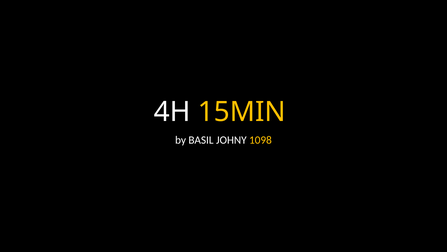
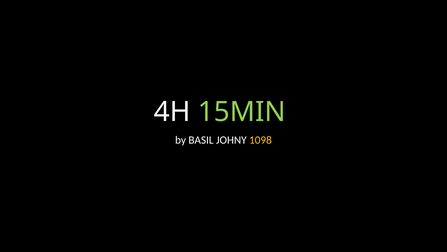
15MIN colour: yellow -> light green
